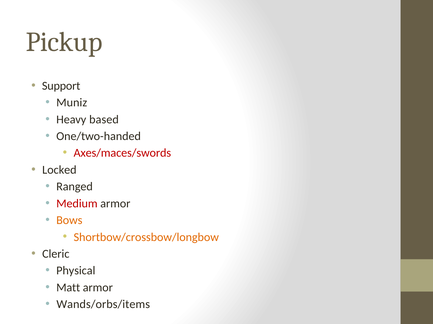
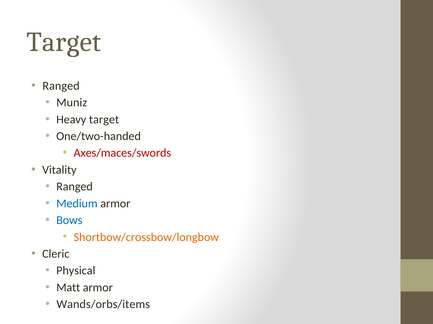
Pickup at (64, 42): Pickup -> Target
Support at (61, 86): Support -> Ranged
Heavy based: based -> target
Locked: Locked -> Vitality
Medium colour: red -> blue
Bows colour: orange -> blue
